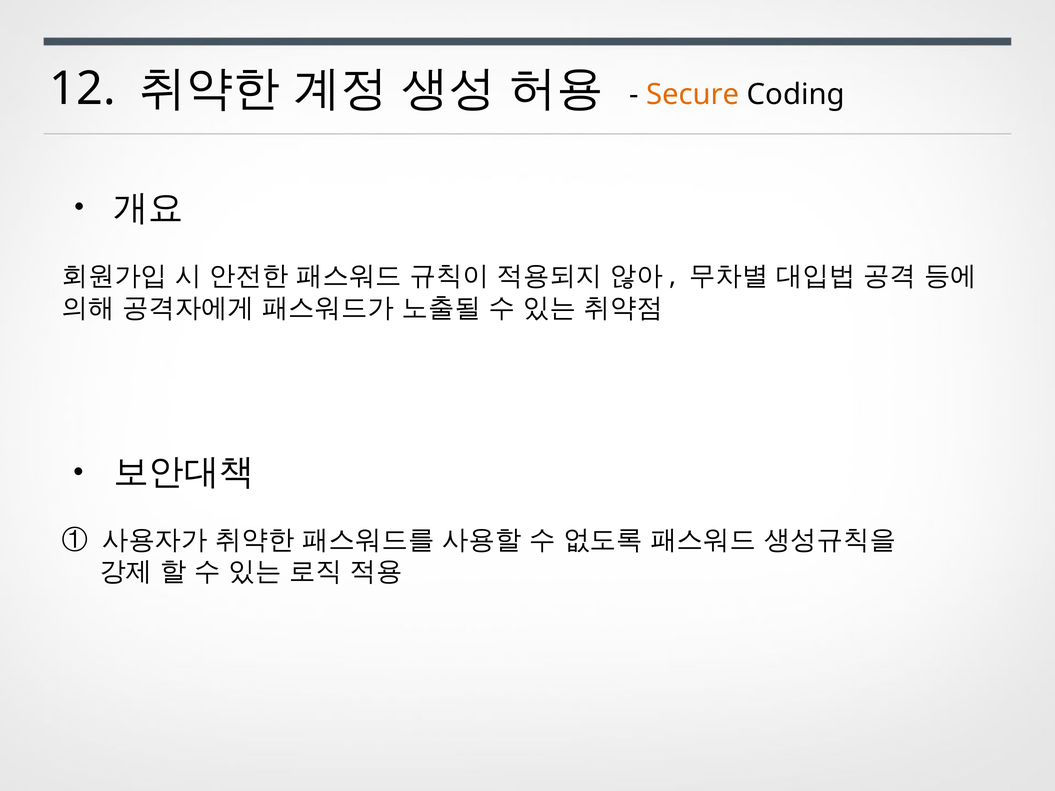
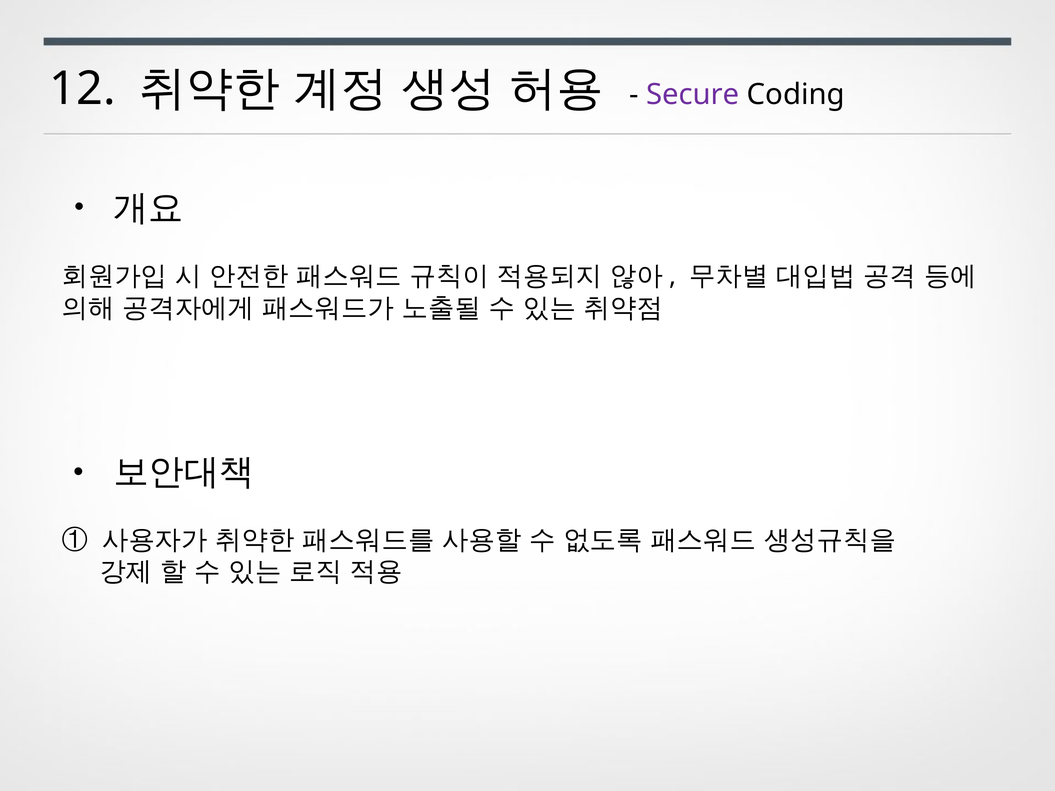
Secure colour: orange -> purple
